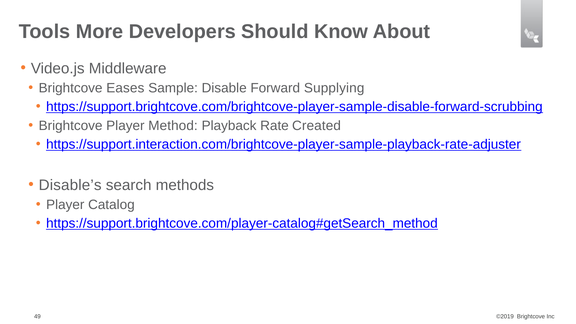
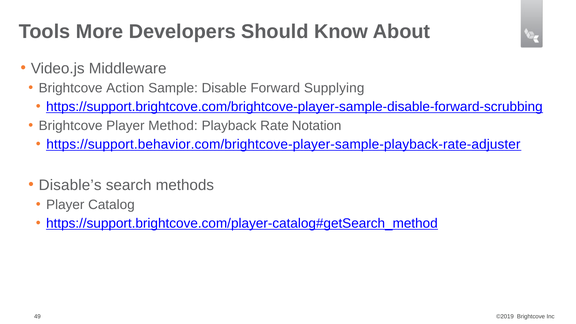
Eases: Eases -> Action
Created: Created -> Notation
https://support.interaction.com/brightcove-player-sample-playback-rate-adjuster: https://support.interaction.com/brightcove-player-sample-playback-rate-adjuster -> https://support.behavior.com/brightcove-player-sample-playback-rate-adjuster
